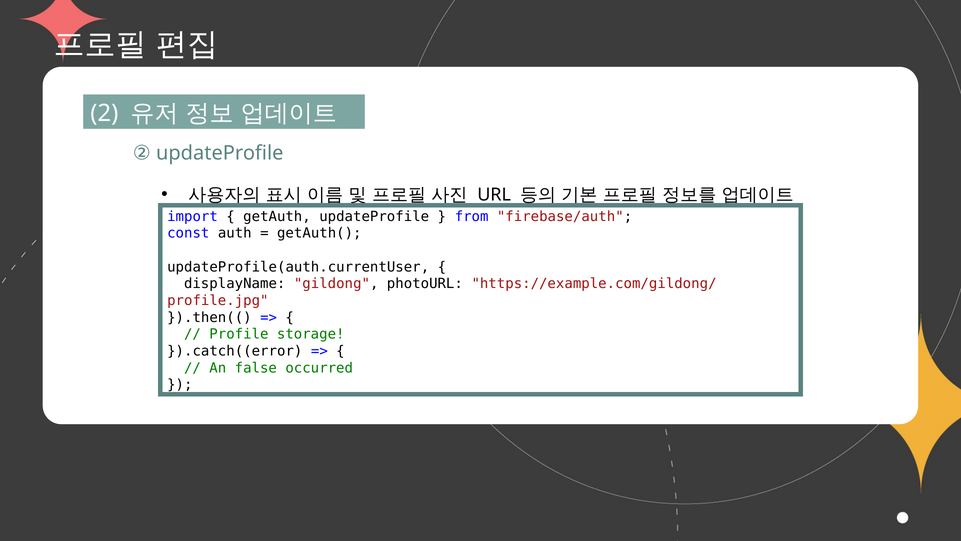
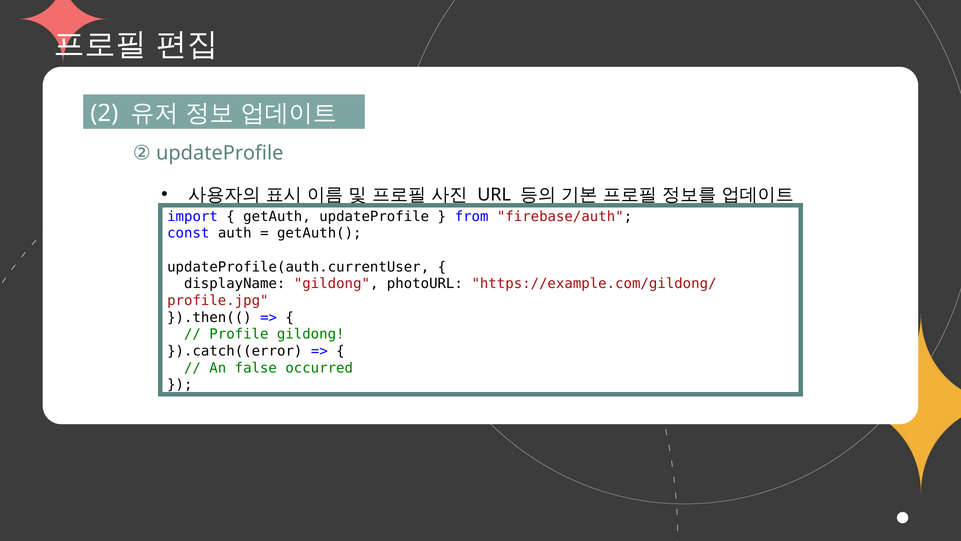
Profile storage: storage -> gildong
